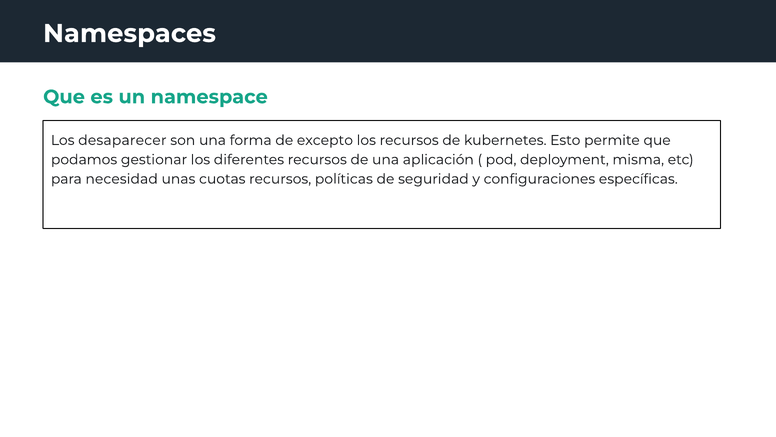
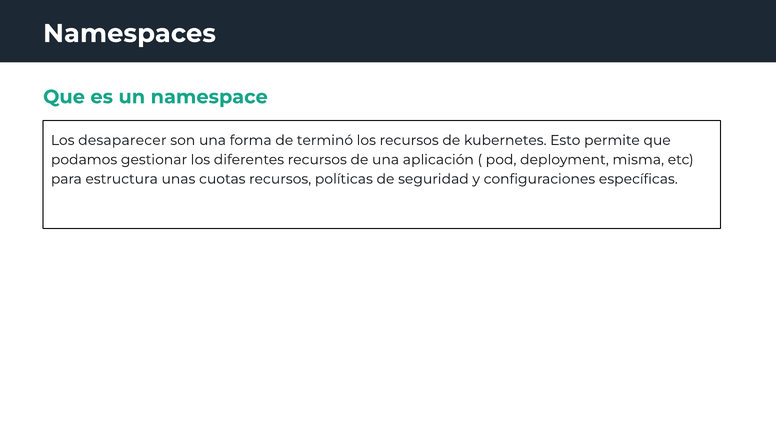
excepto: excepto -> terminó
necesidad: necesidad -> estructura
